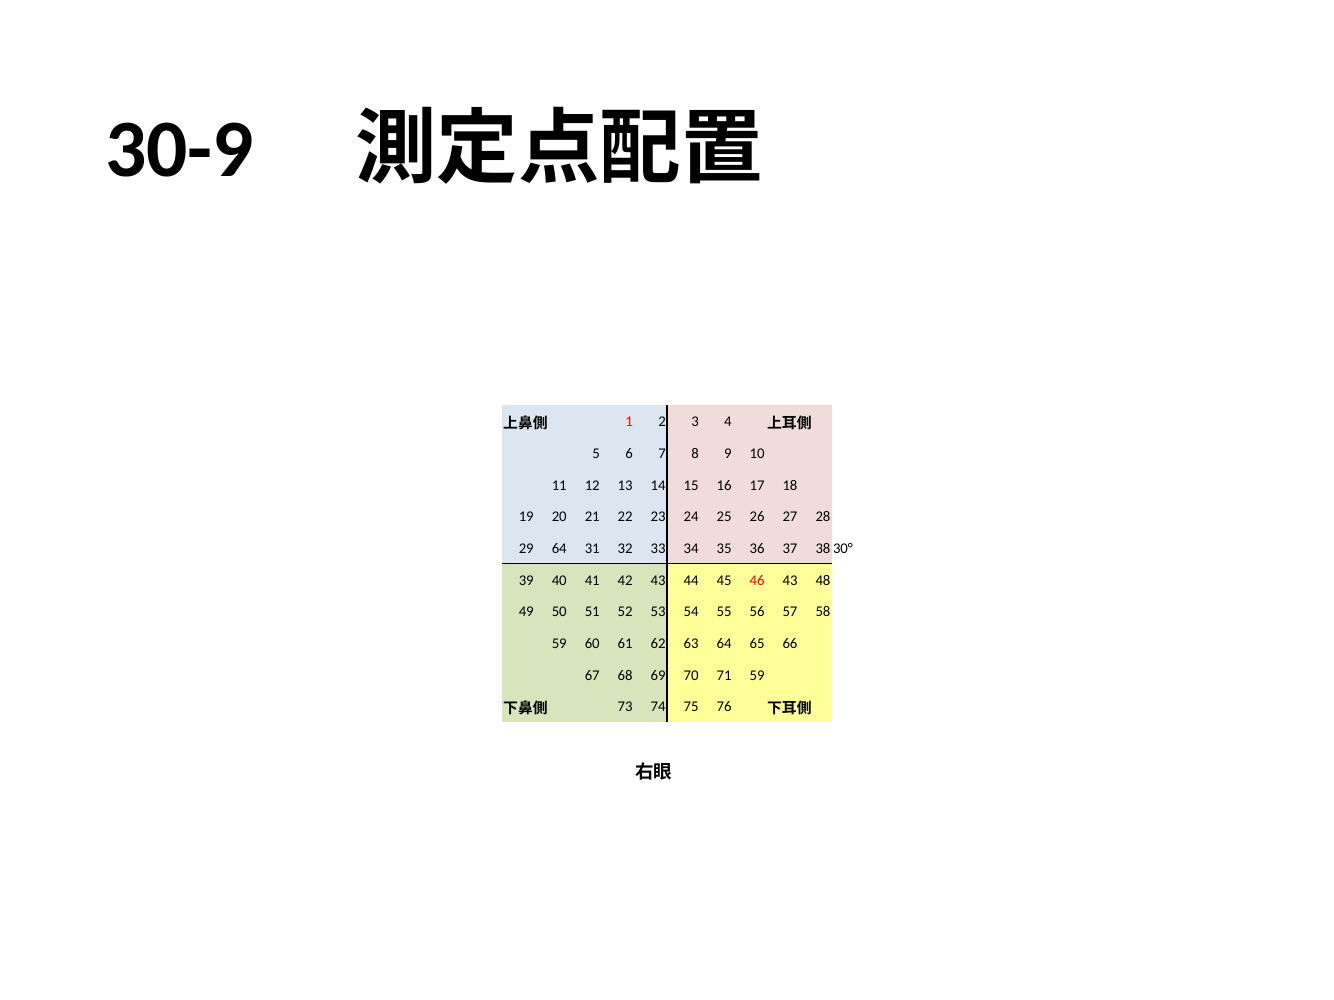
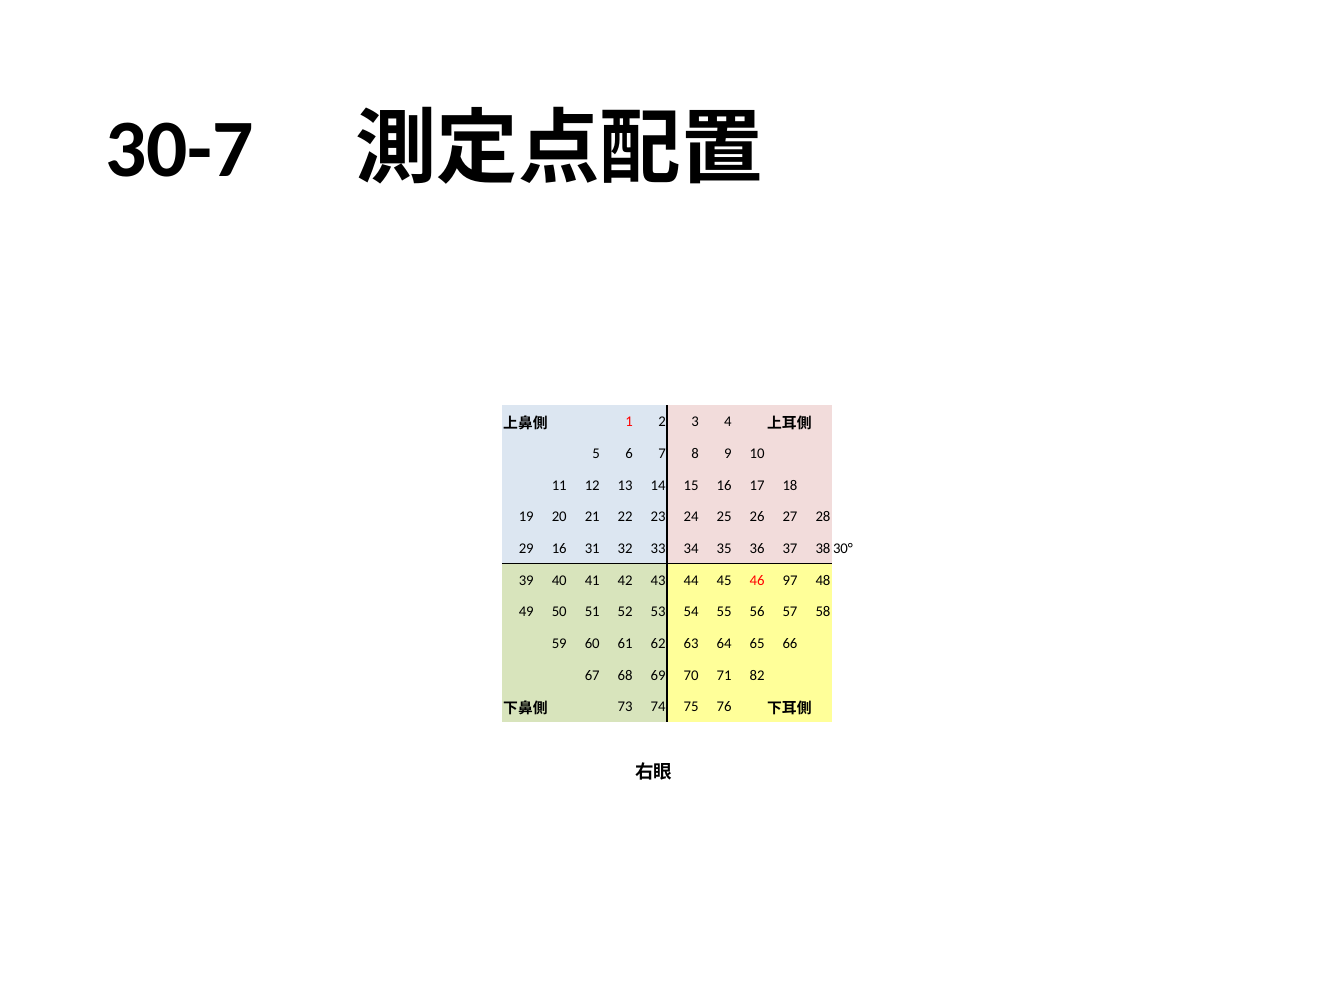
30-9: 30-9 -> 30-7
29 64: 64 -> 16
46 43: 43 -> 97
71 59: 59 -> 82
